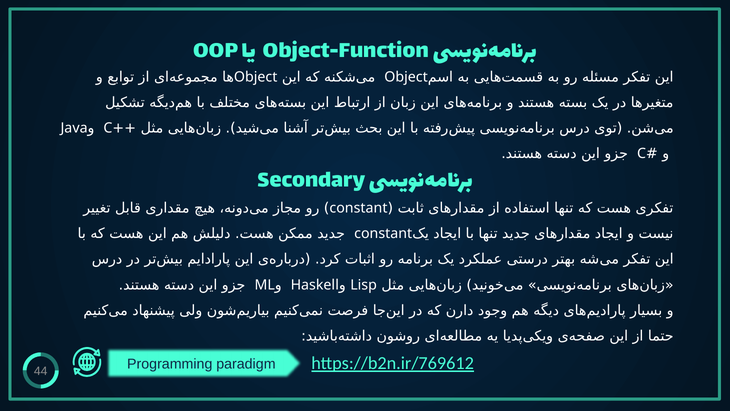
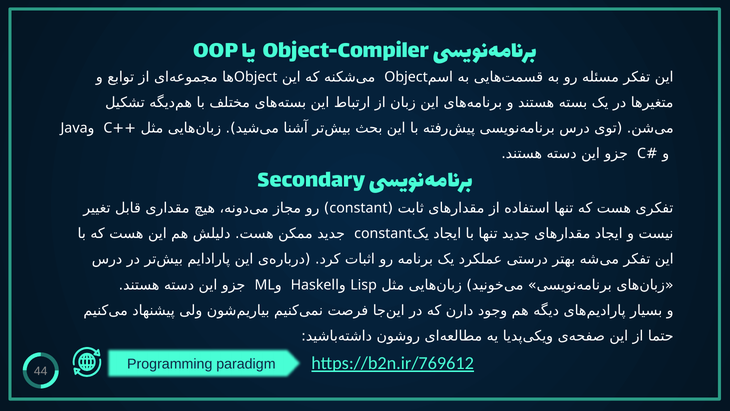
Object-Function: Object-Function -> Object-Compiler
